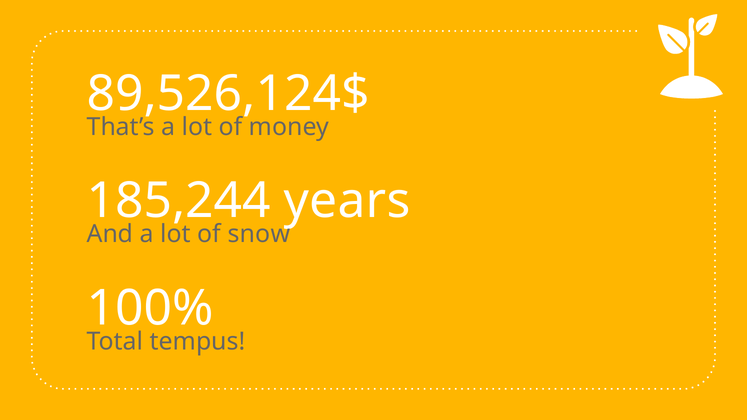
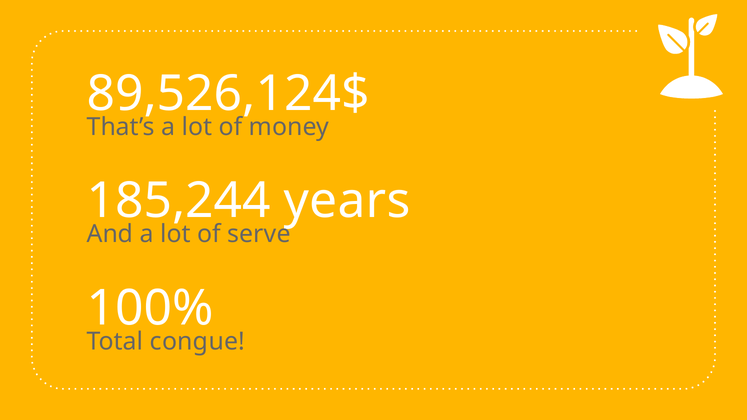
snow: snow -> serve
tempus: tempus -> congue
